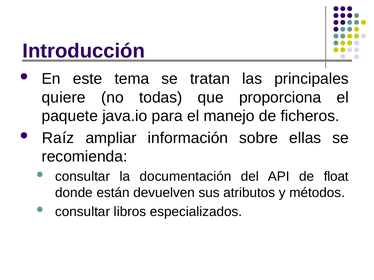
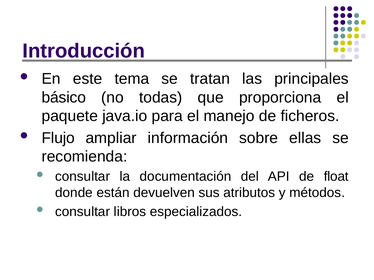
quiere: quiere -> básico
Raíz: Raíz -> Flujo
